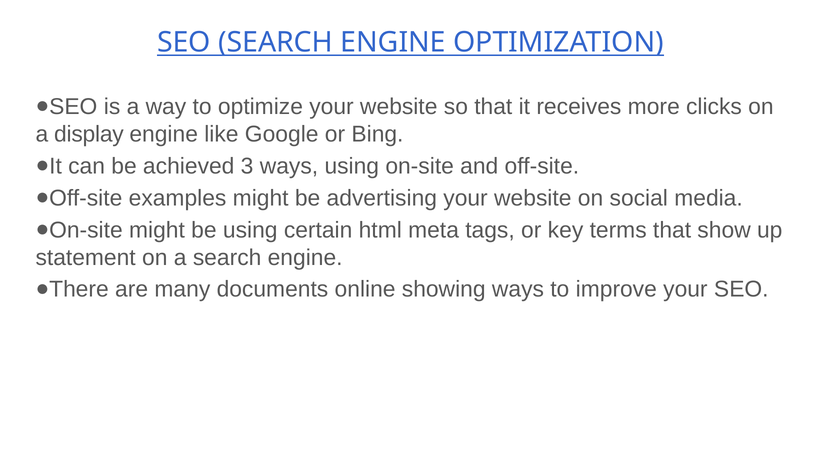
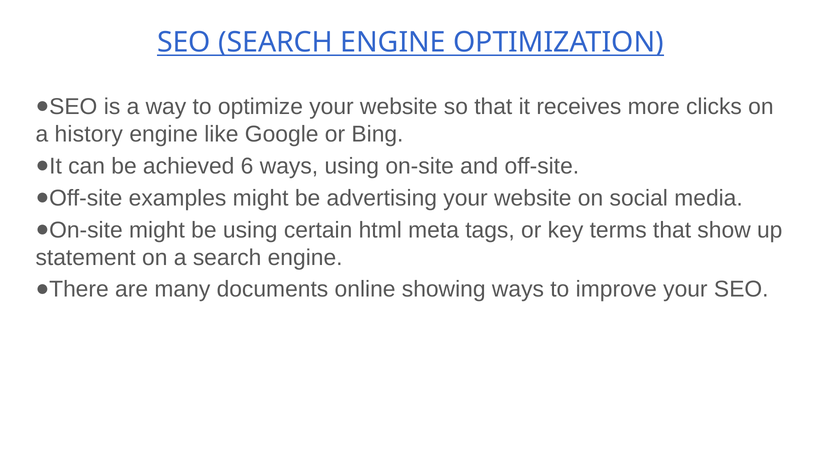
display: display -> history
3: 3 -> 6
